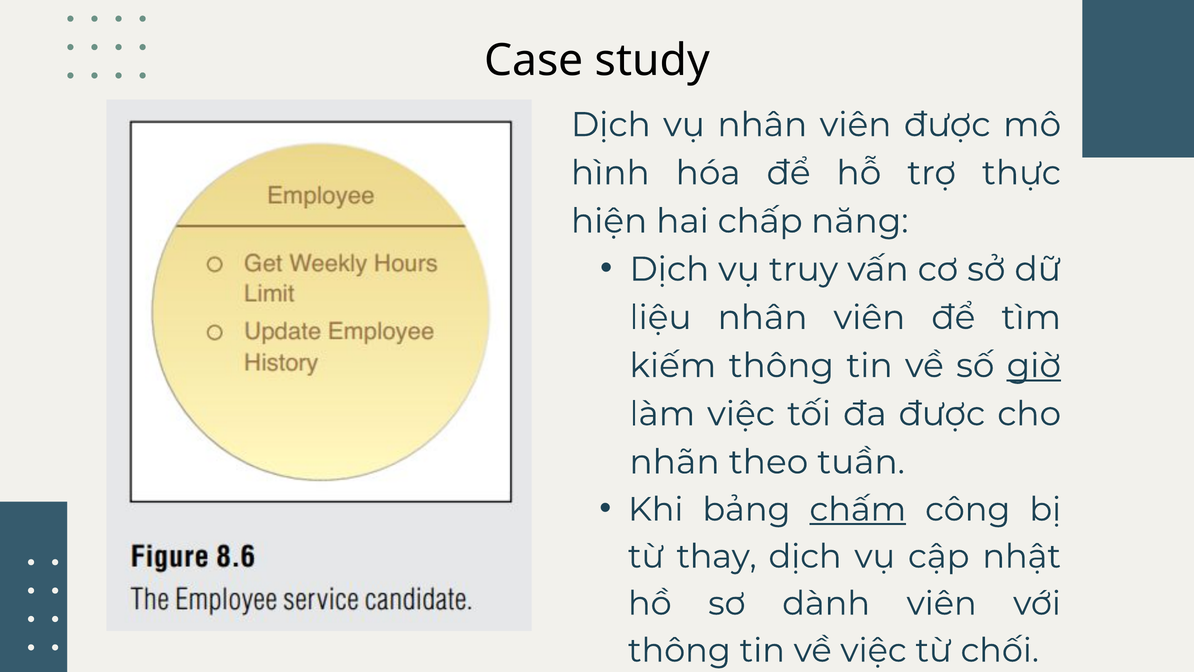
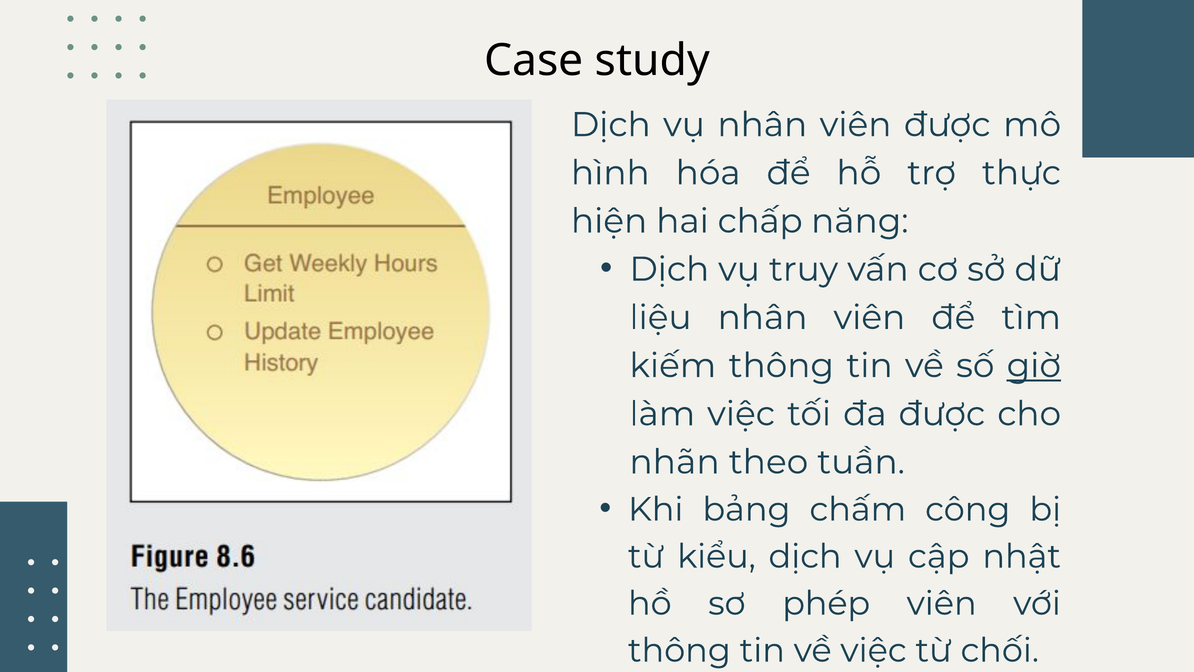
chấm underline: present -> none
thay: thay -> kiểu
dành: dành -> phép
